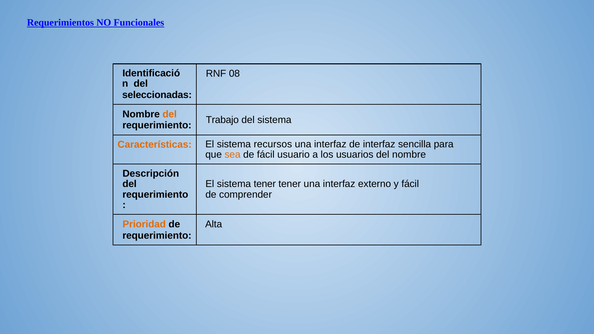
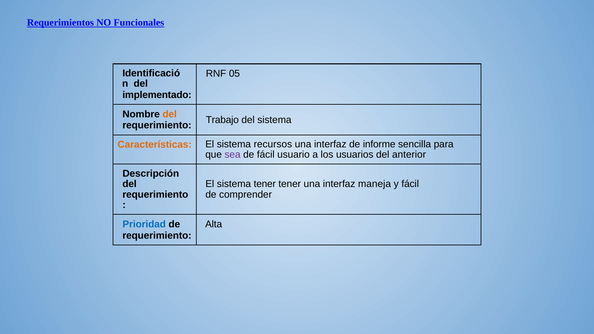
08: 08 -> 05
seleccionadas: seleccionadas -> implementado
de interfaz: interfaz -> informe
sea colour: orange -> purple
del nombre: nombre -> anterior
externo: externo -> maneja
Prioridad colour: orange -> blue
